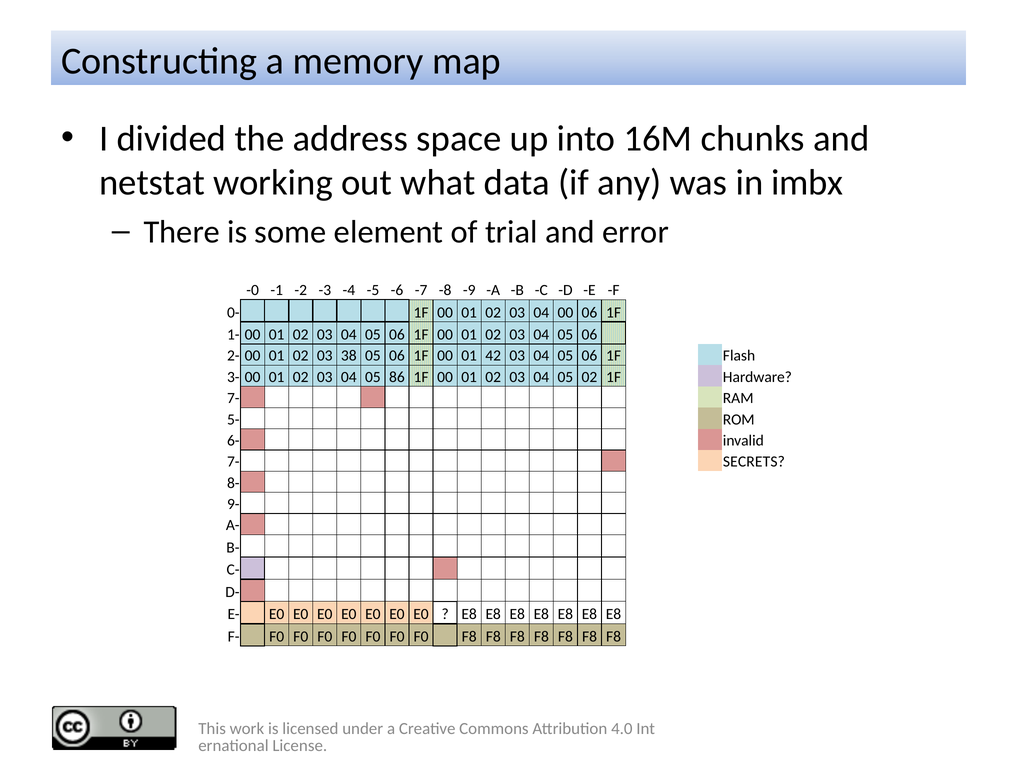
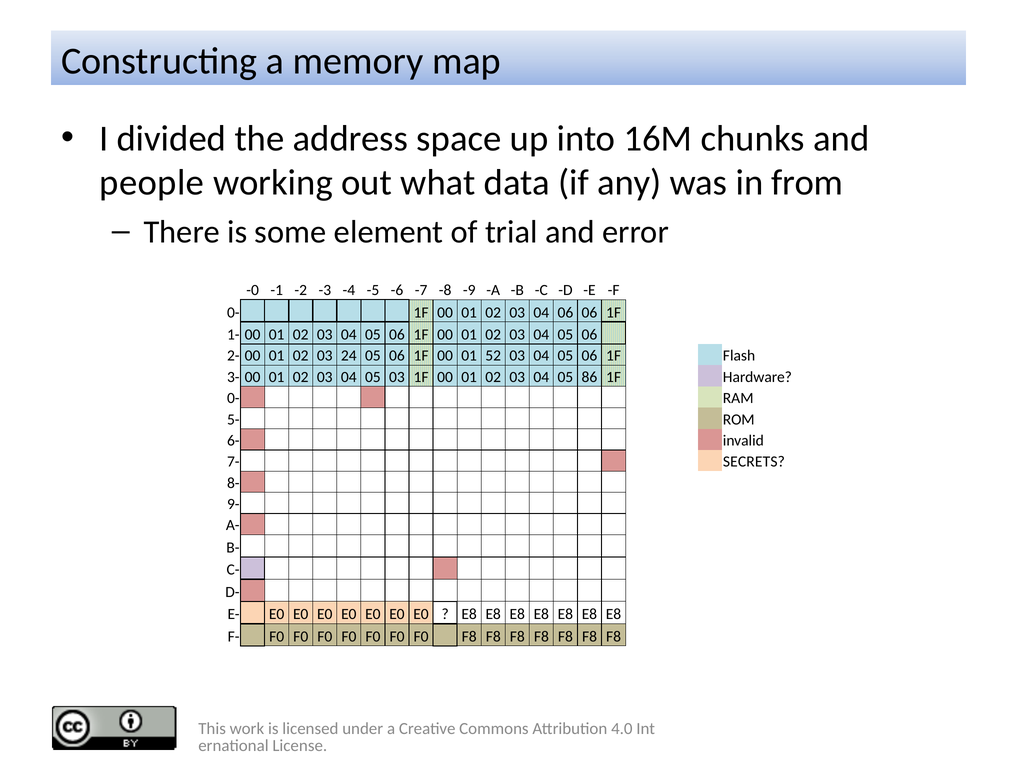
netstat: netstat -> people
imbx: imbx -> from
04 00: 00 -> 06
38: 38 -> 24
42: 42 -> 52
05 86: 86 -> 03
05 02: 02 -> 86
7- at (233, 398): 7- -> 0-
